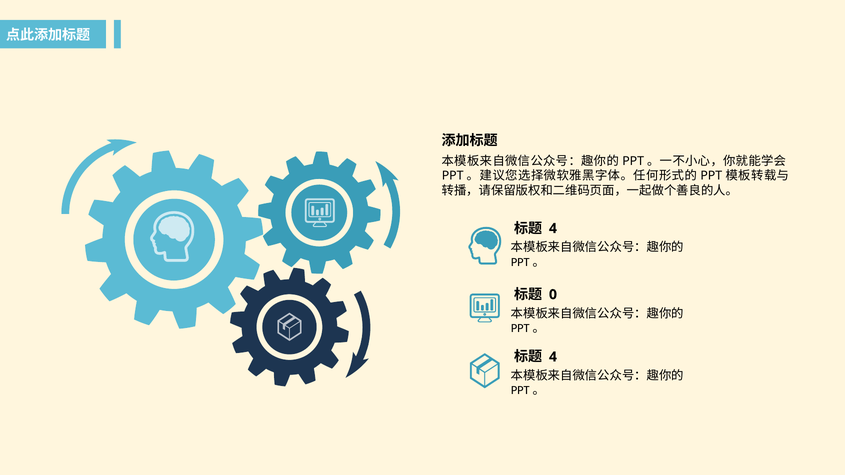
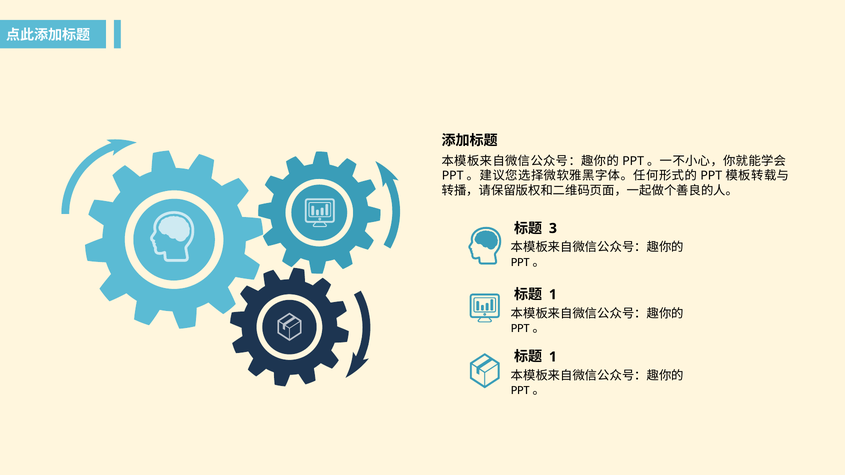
4 at (553, 229): 4 -> 3
0 at (553, 295): 0 -> 1
4 at (553, 357): 4 -> 1
